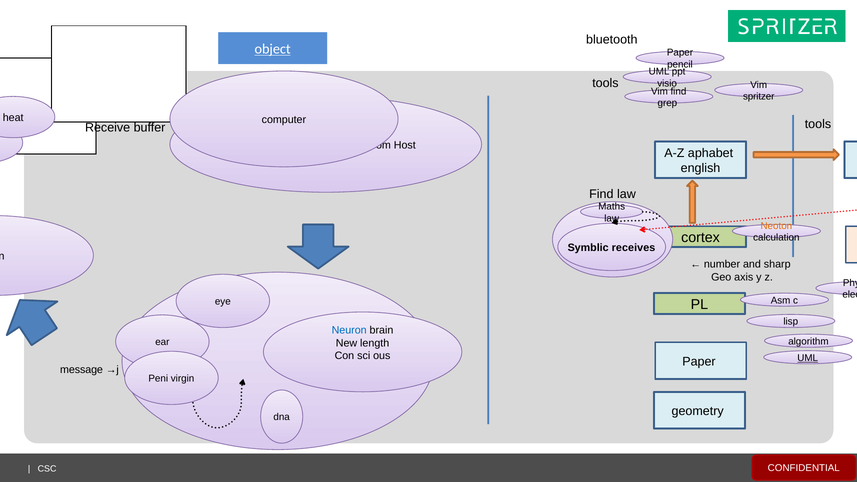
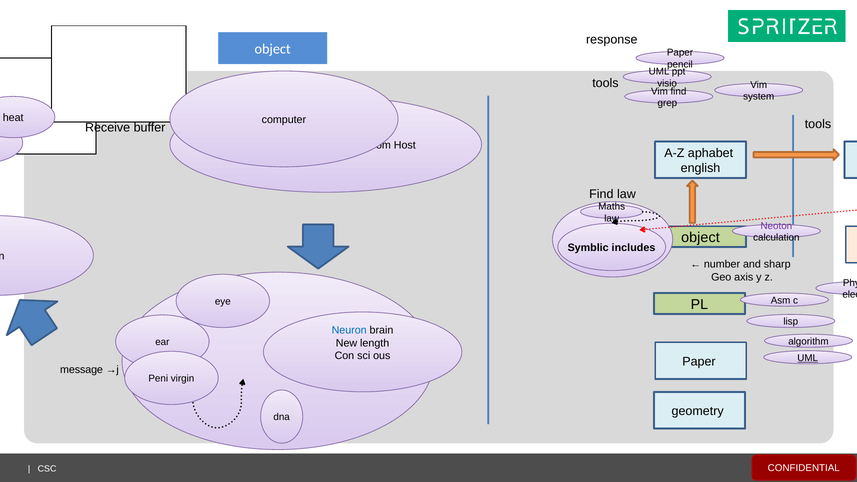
bluetooth: bluetooth -> response
object at (273, 49) underline: present -> none
spritzer: spritzer -> system
Neoton colour: orange -> purple
cortex at (701, 238): cortex -> object
receives: receives -> includes
